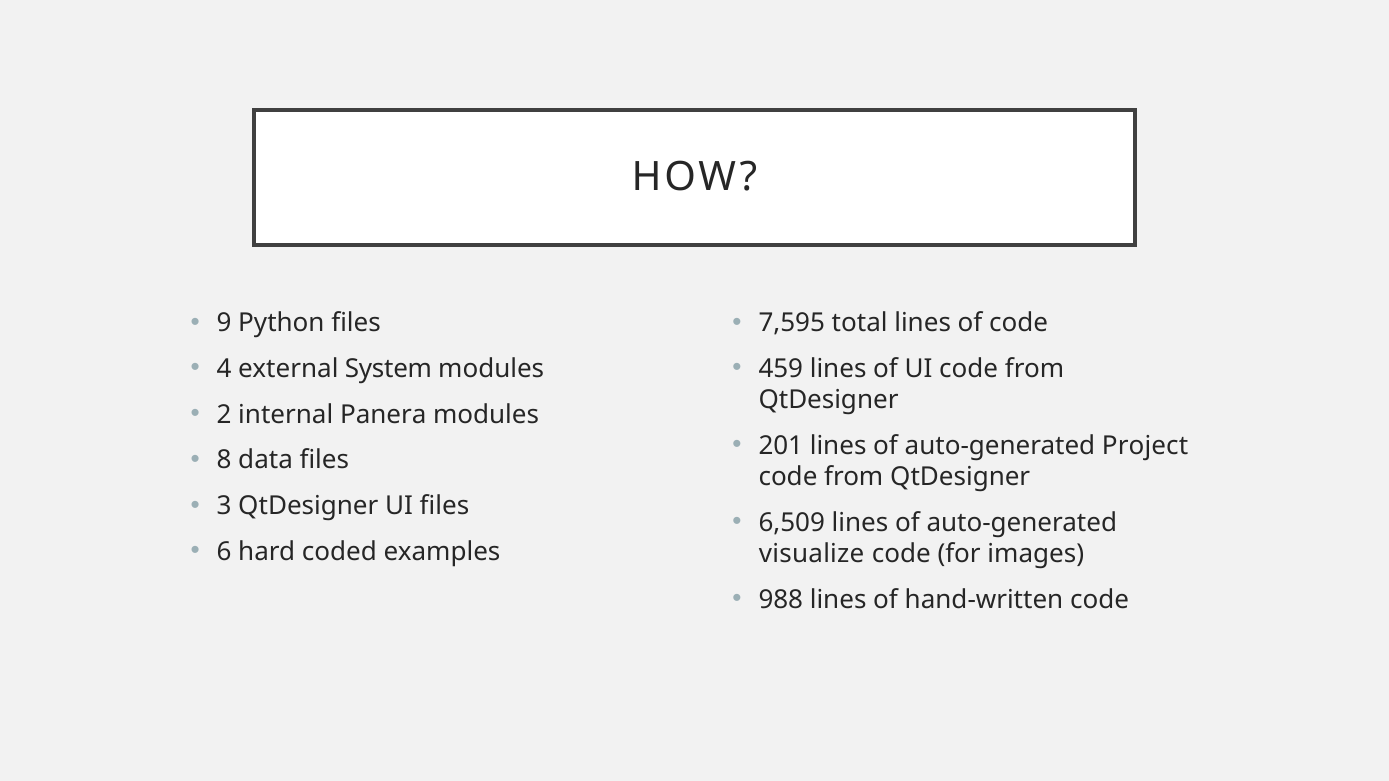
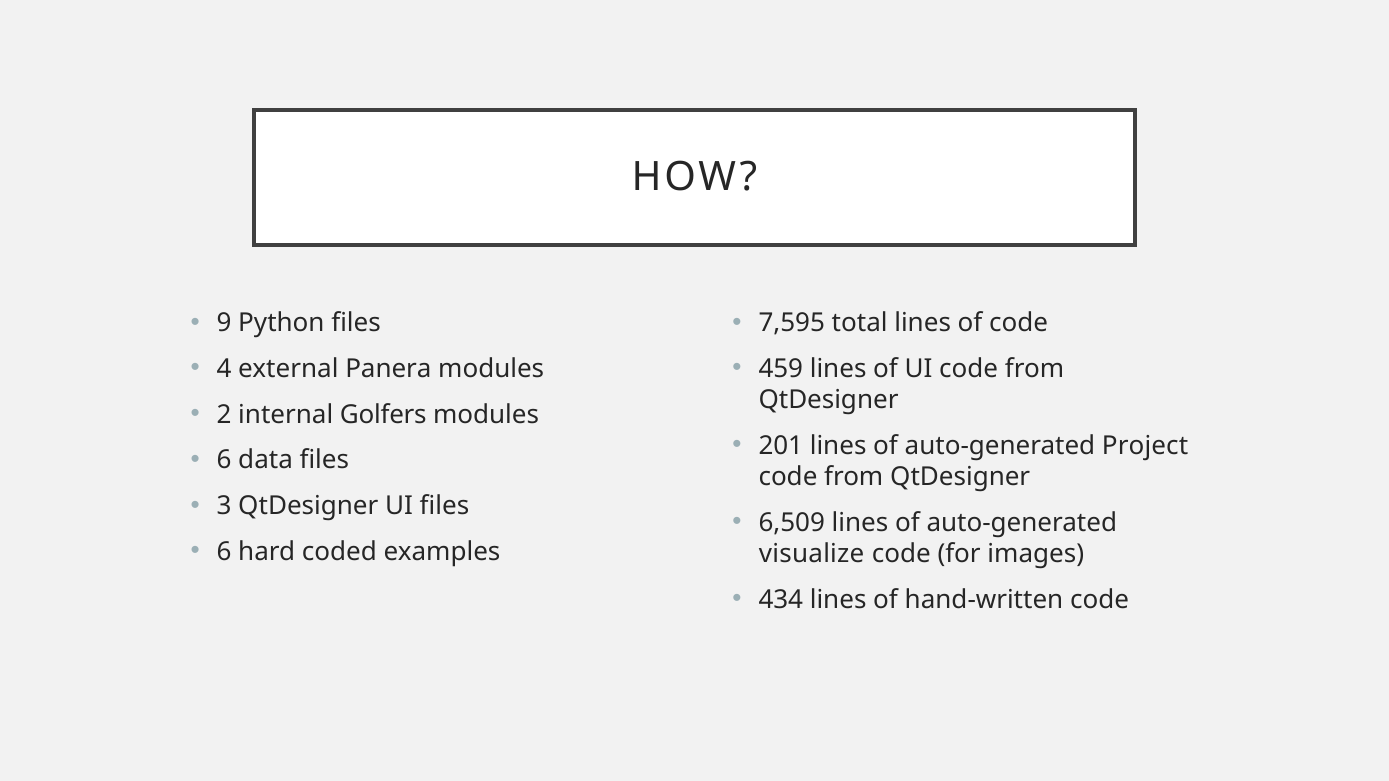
System: System -> Panera
Panera: Panera -> Golfers
8 at (224, 460): 8 -> 6
988: 988 -> 434
